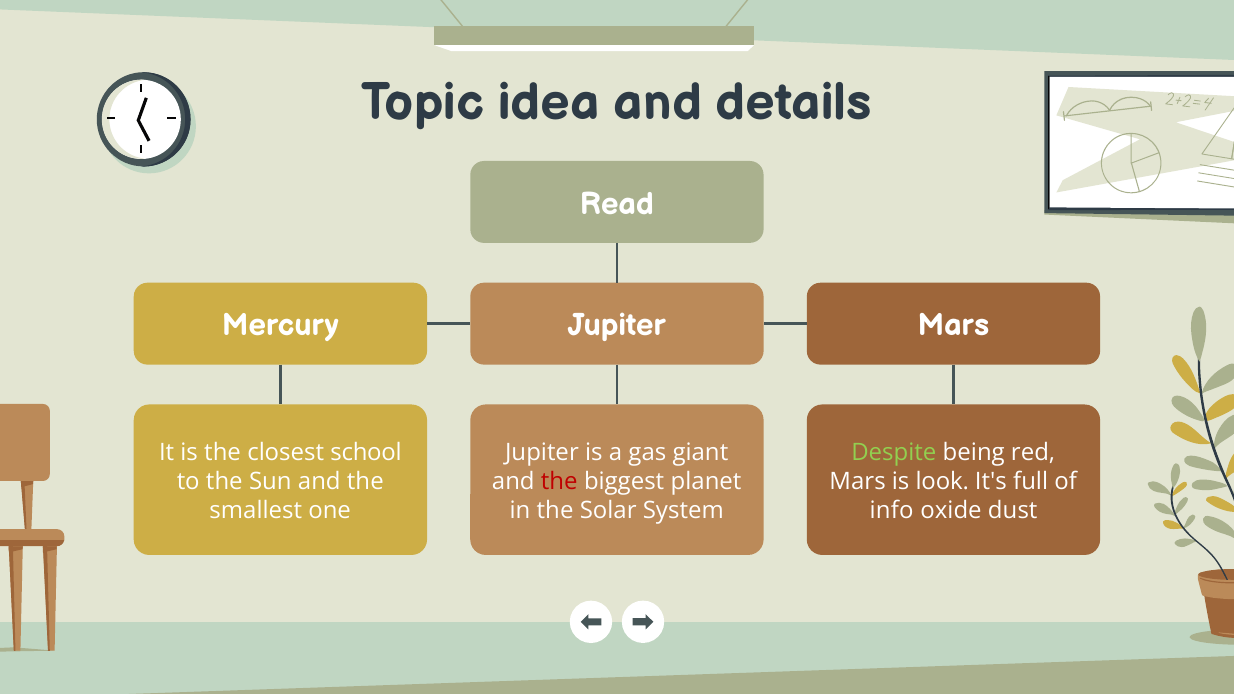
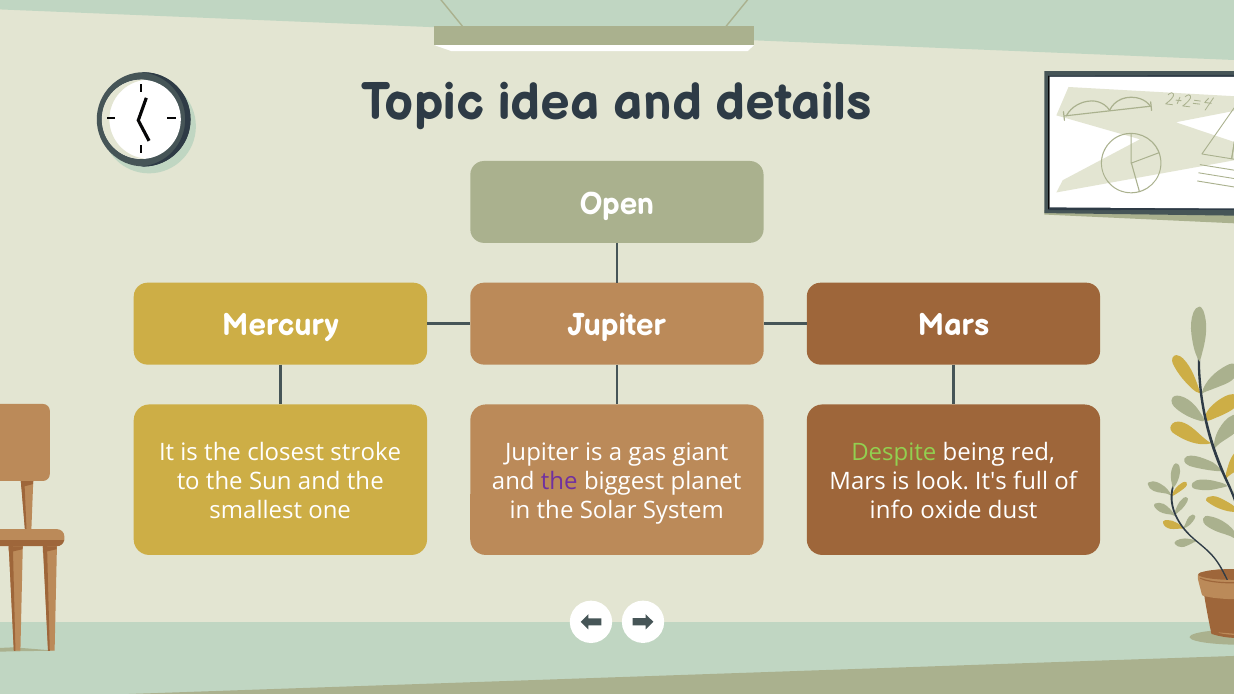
Read: Read -> Open
school: school -> stroke
the at (559, 481) colour: red -> purple
